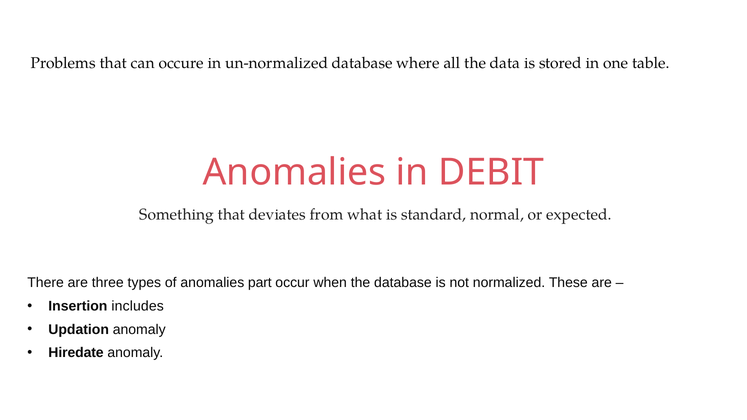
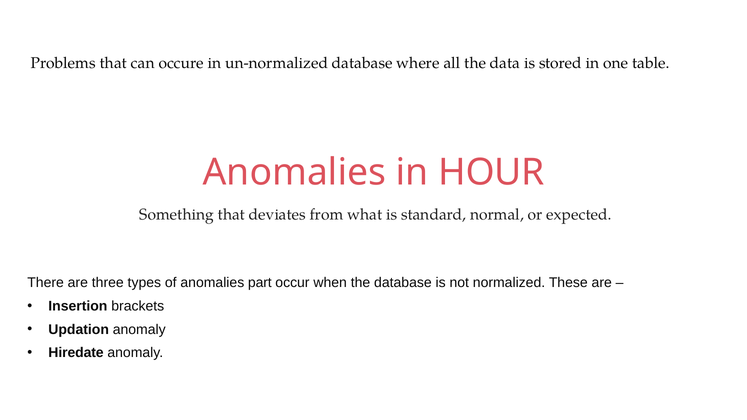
DEBIT: DEBIT -> HOUR
includes: includes -> brackets
